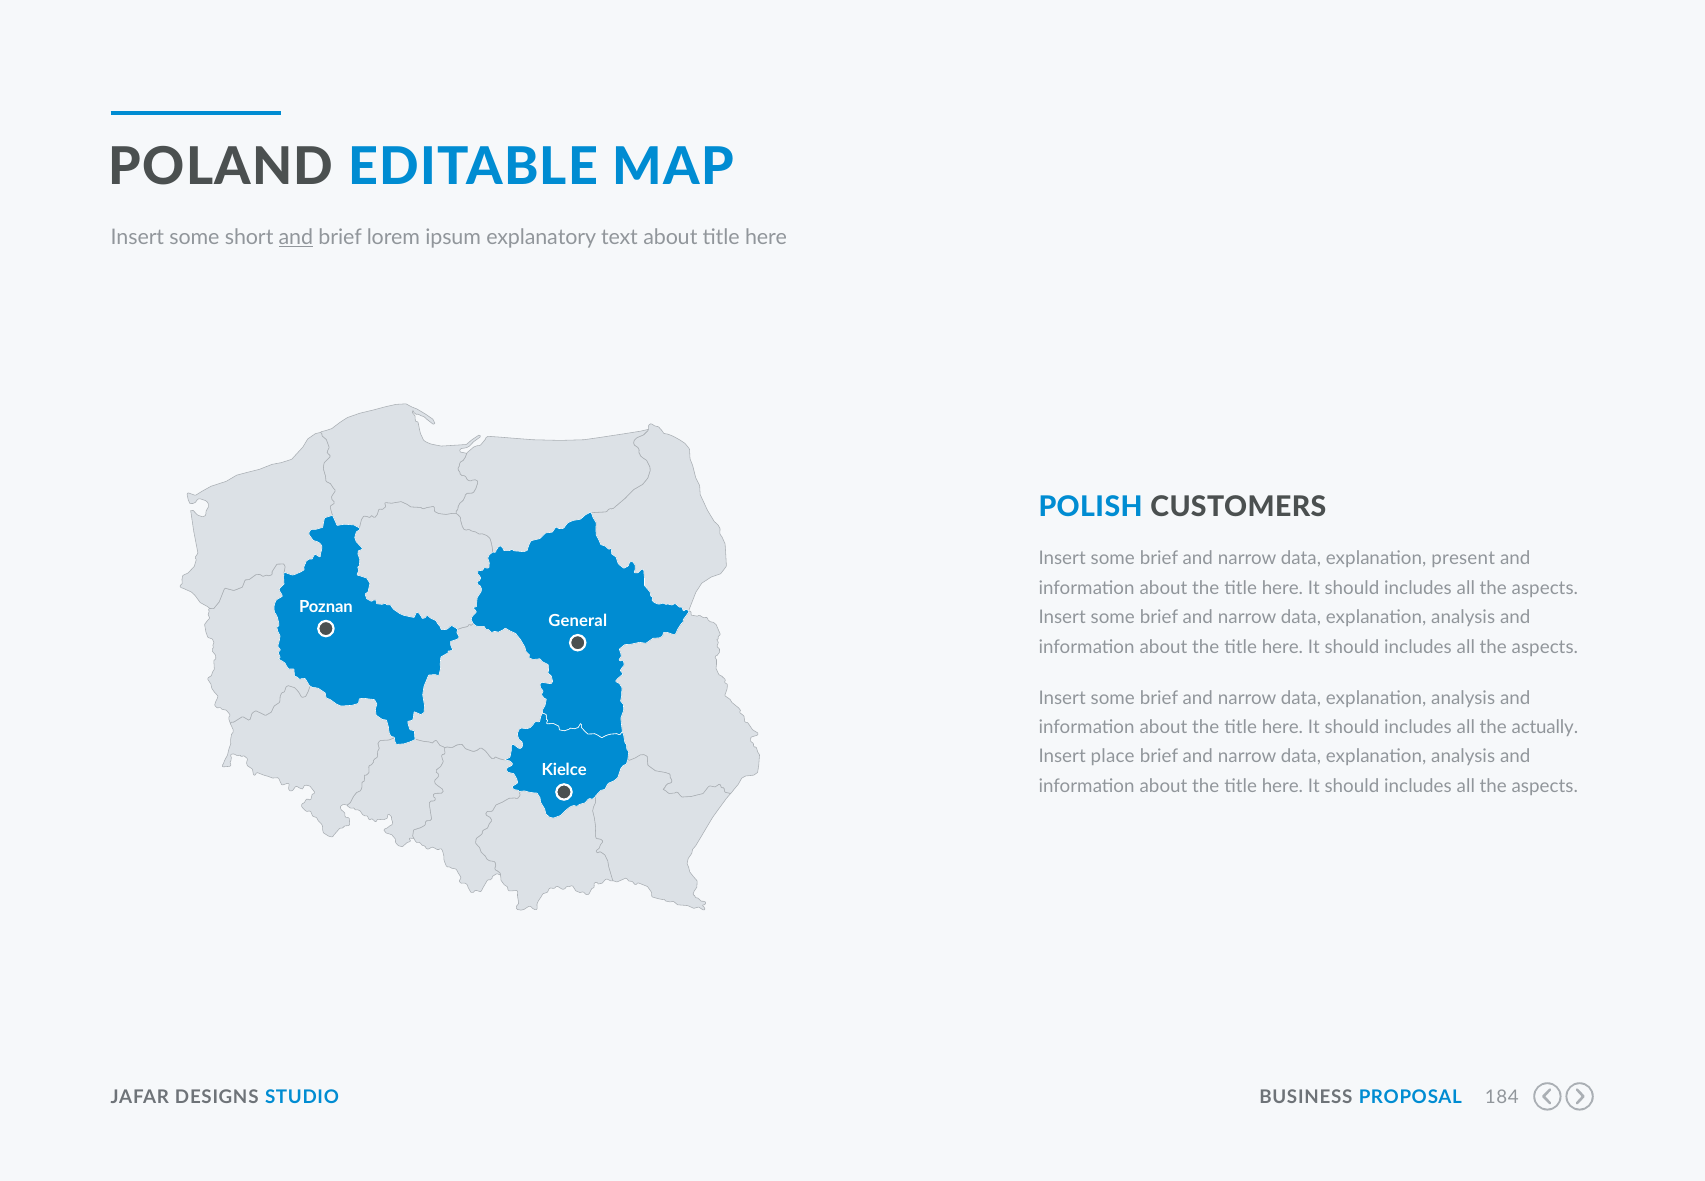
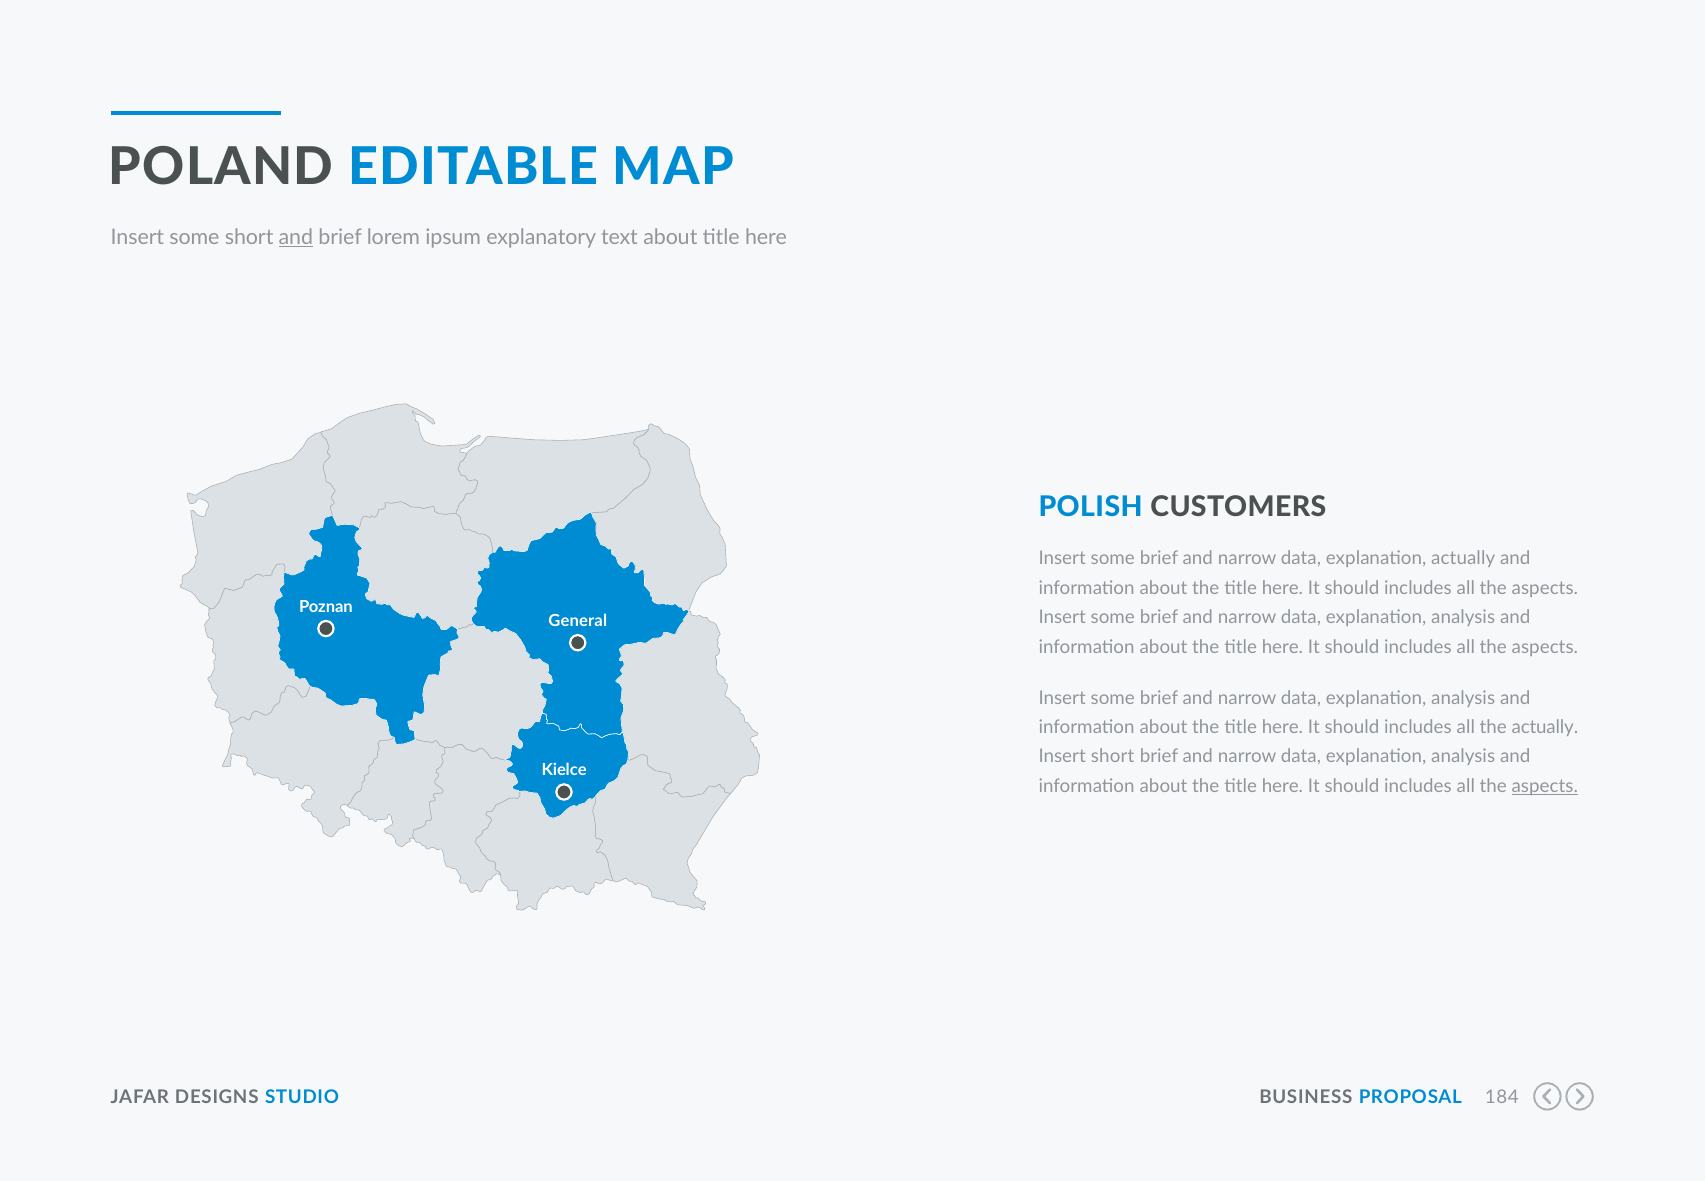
explanation present: present -> actually
Insert place: place -> short
aspects at (1545, 786) underline: none -> present
